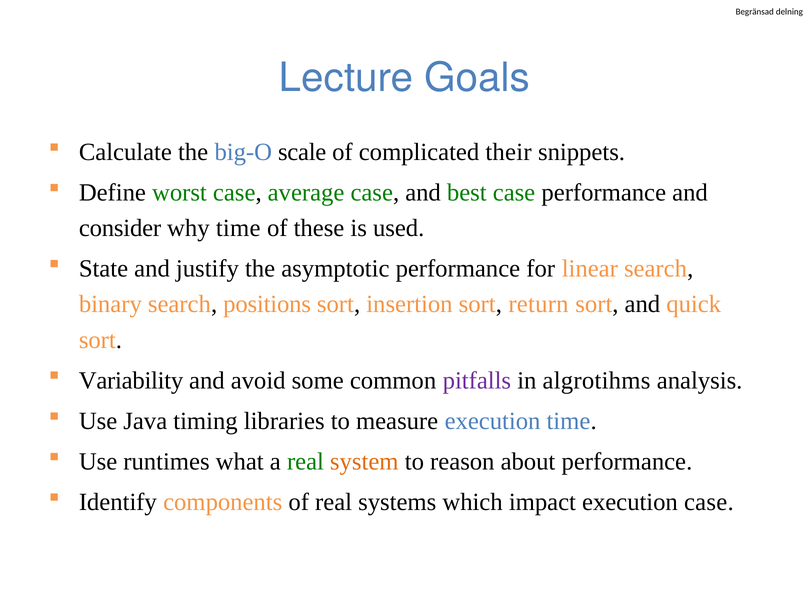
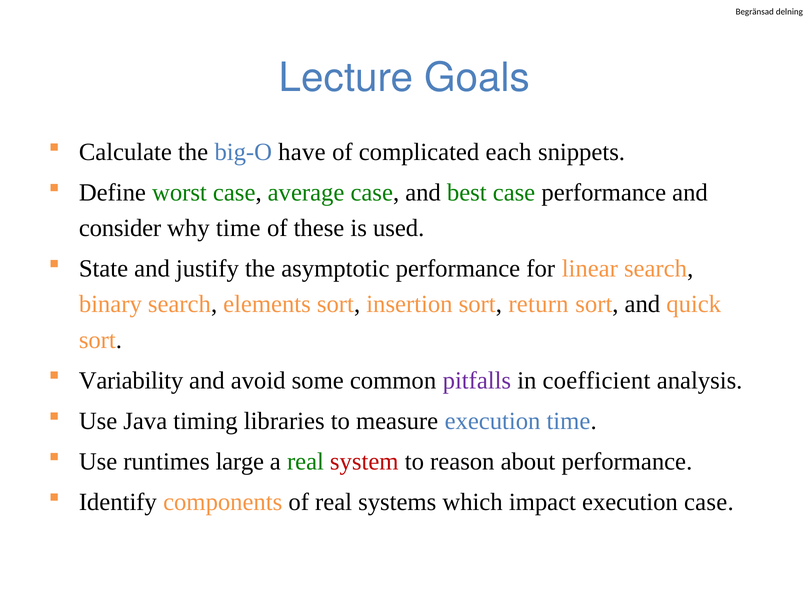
scale: scale -> have
their: their -> each
positions: positions -> elements
algrotihms: algrotihms -> coefficient
what: what -> large
system colour: orange -> red
